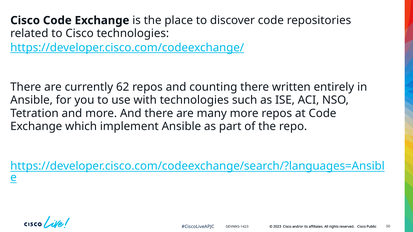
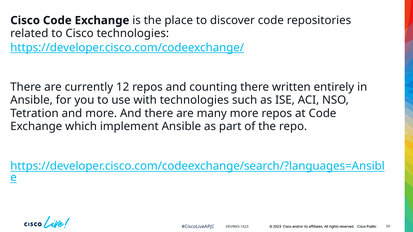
62: 62 -> 12
